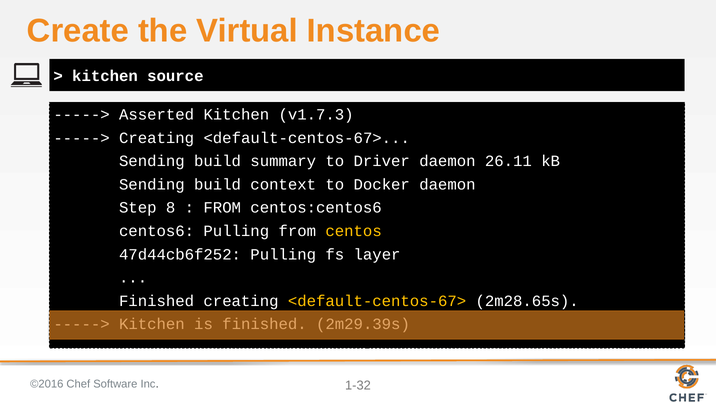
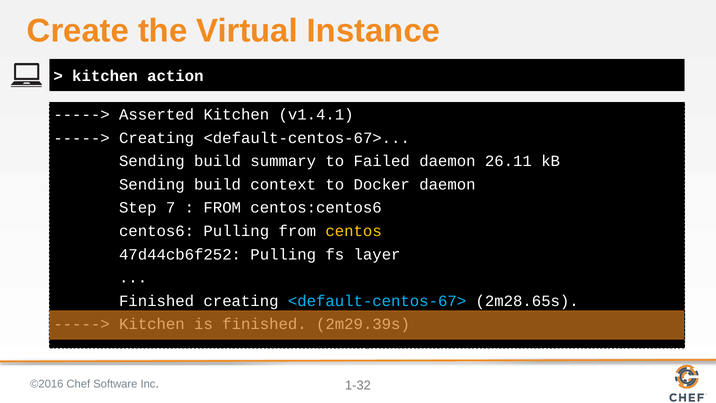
source: source -> action
v1.7.3: v1.7.3 -> v1.4.1
Driver: Driver -> Failed
8: 8 -> 7
<default-centos-67> at (377, 301) colour: yellow -> light blue
